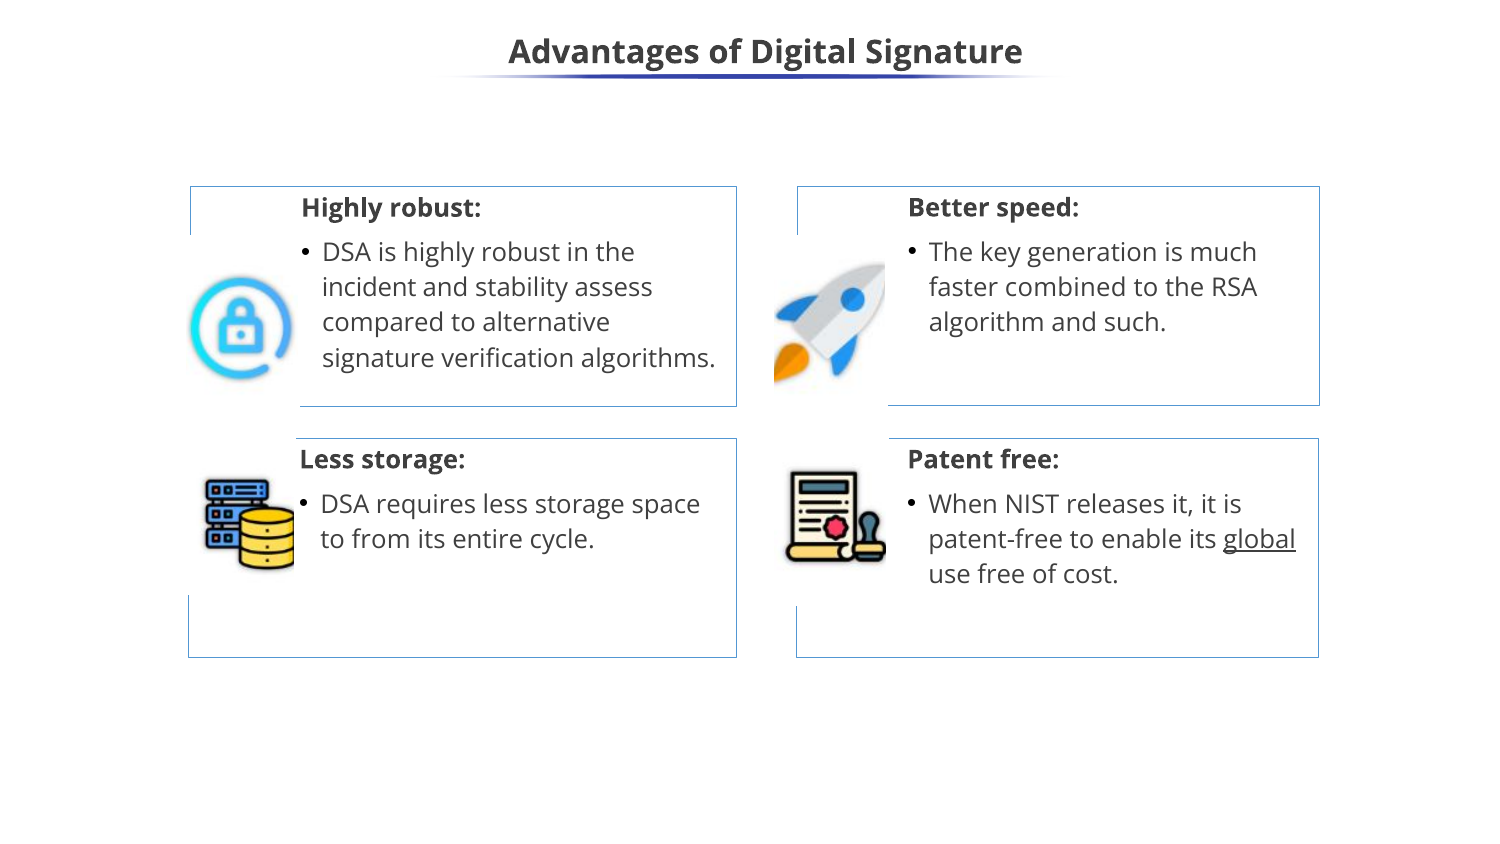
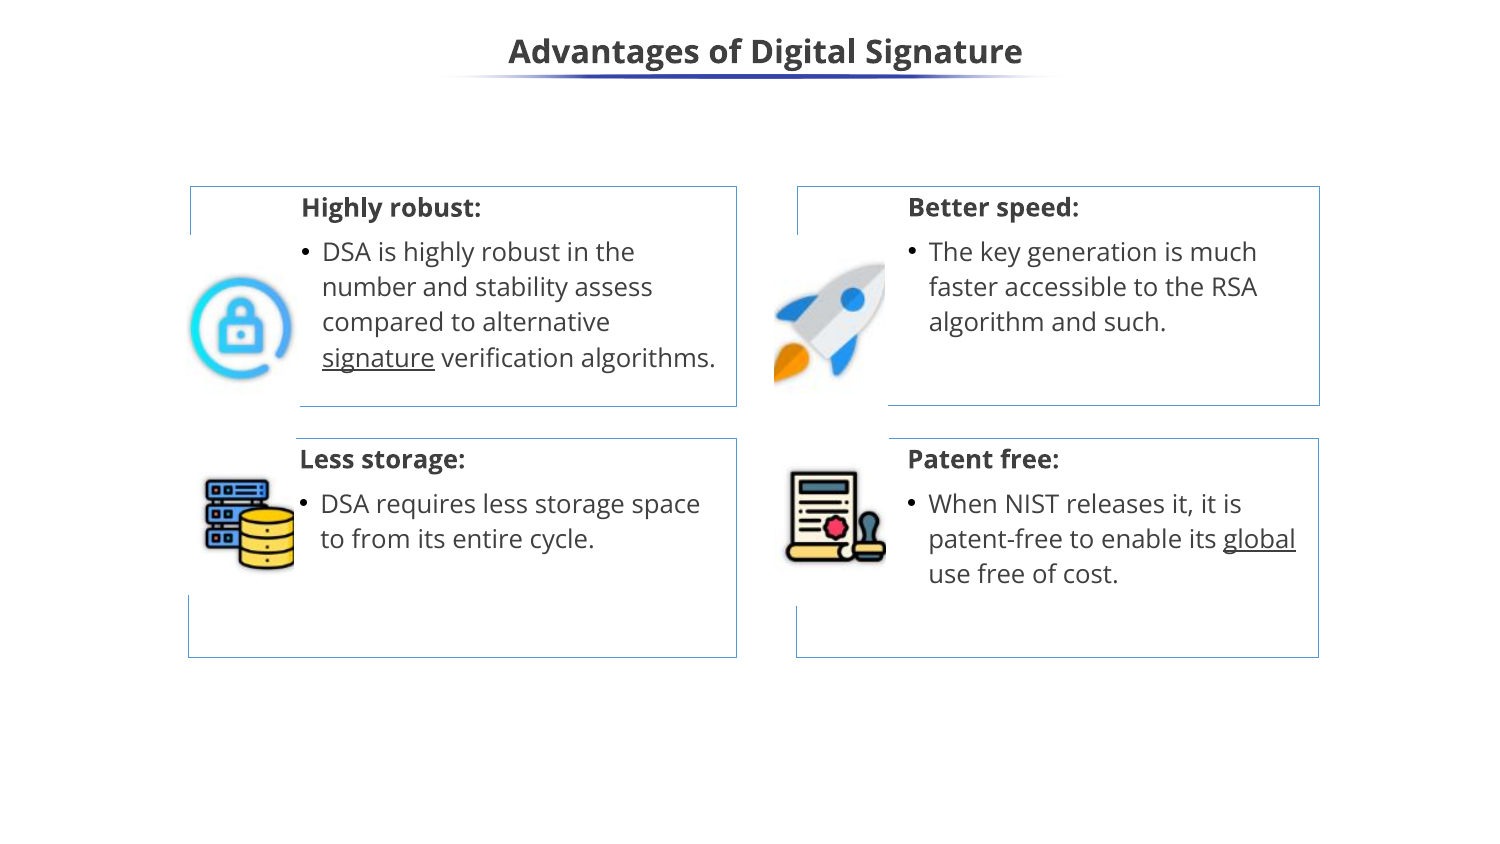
combined: combined -> accessible
incident: incident -> number
signature at (378, 359) underline: none -> present
